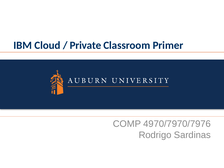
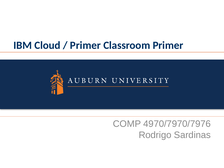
Private at (86, 45): Private -> Primer
